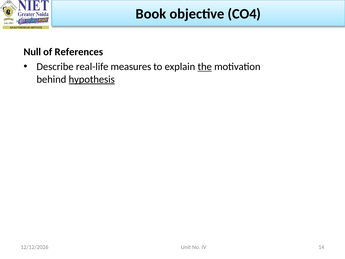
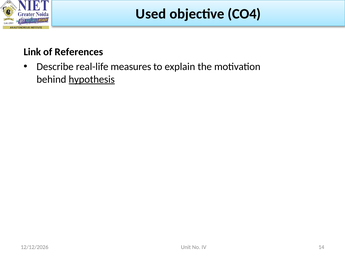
Book: Book -> Used
Null: Null -> Link
the underline: present -> none
